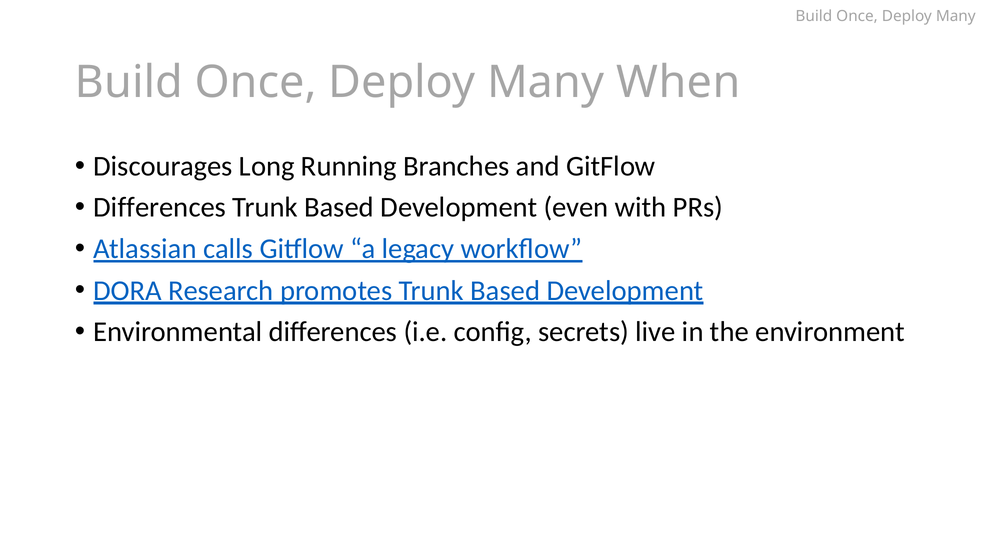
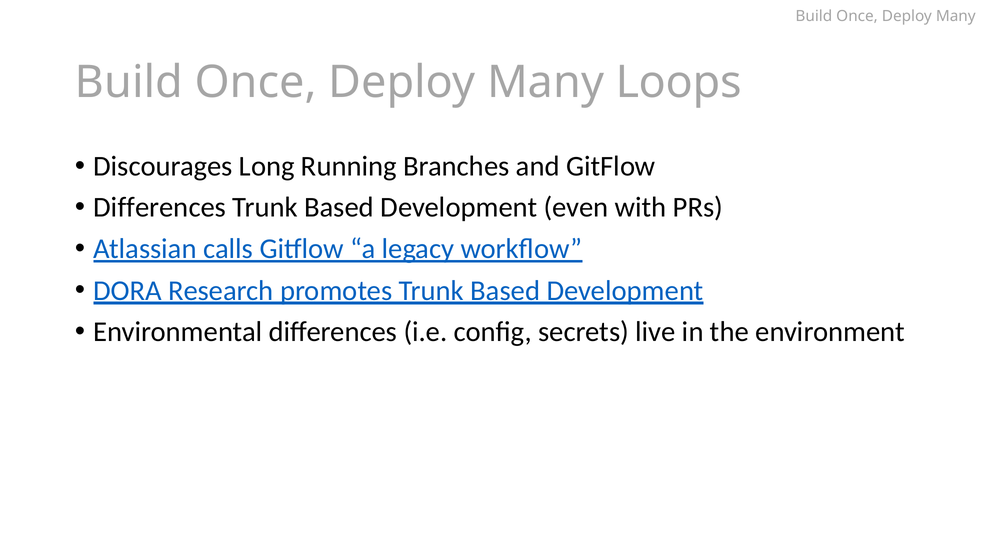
When: When -> Loops
